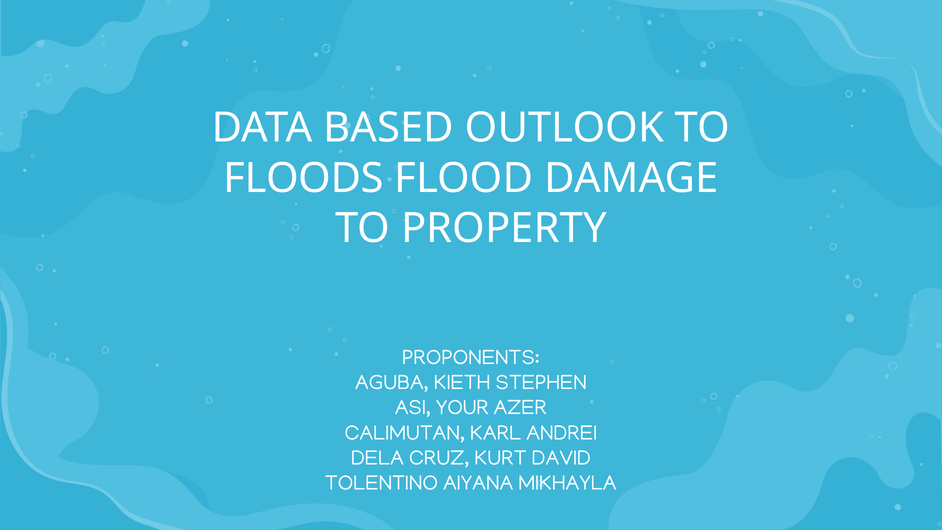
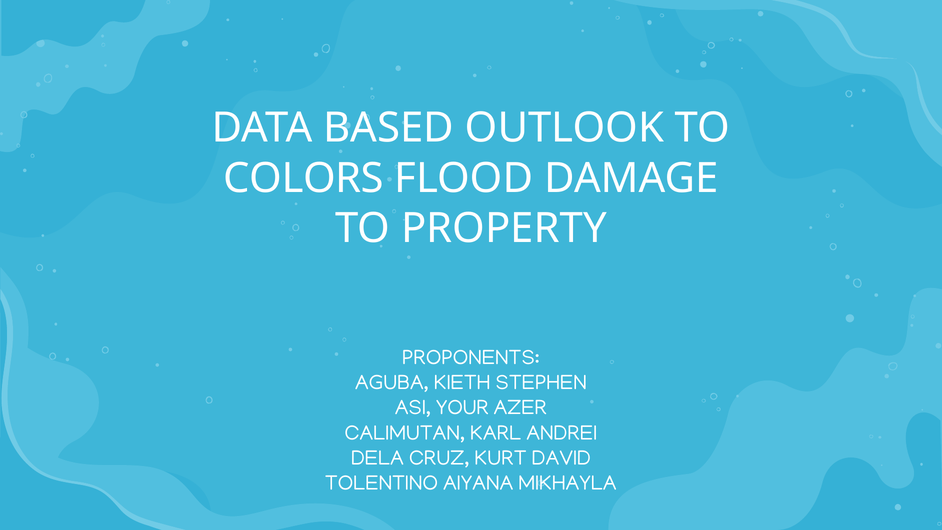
FLOODS: FLOODS -> COLORS
